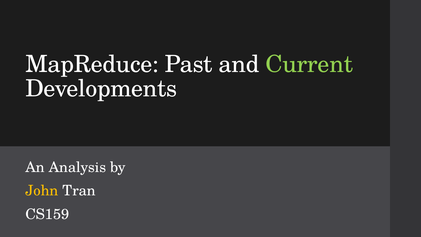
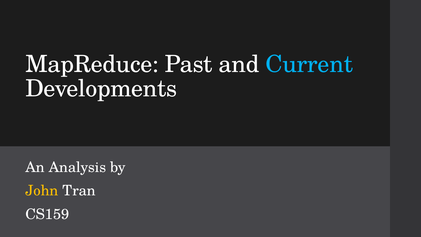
Current colour: light green -> light blue
